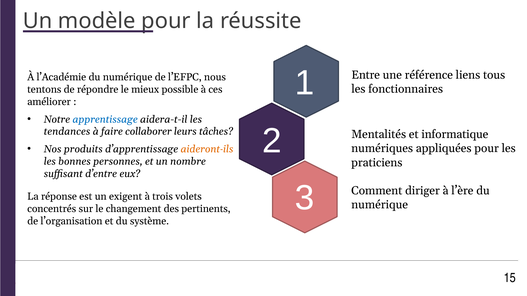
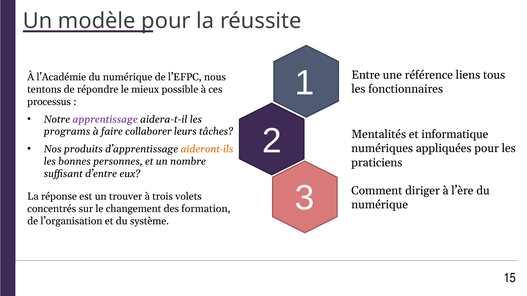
améliorer: améliorer -> processus
apprentissage colour: blue -> purple
tendances: tendances -> programs
exigent: exigent -> trouver
pertinents: pertinents -> formation
